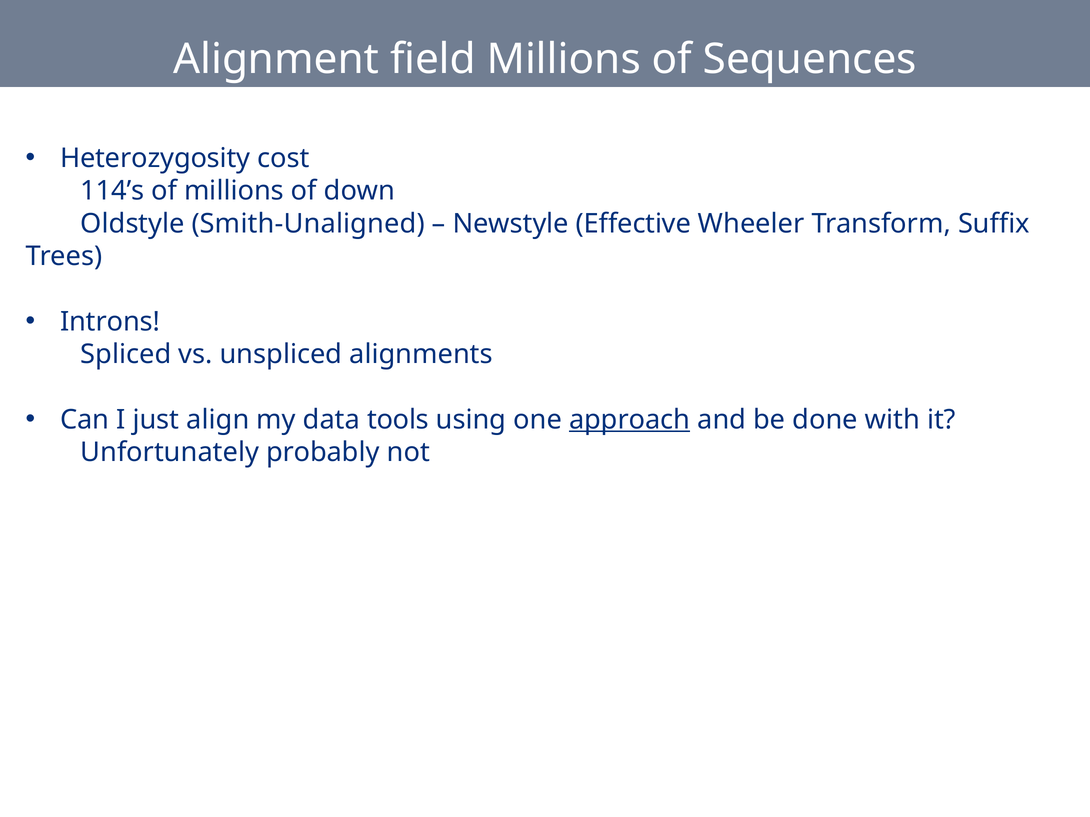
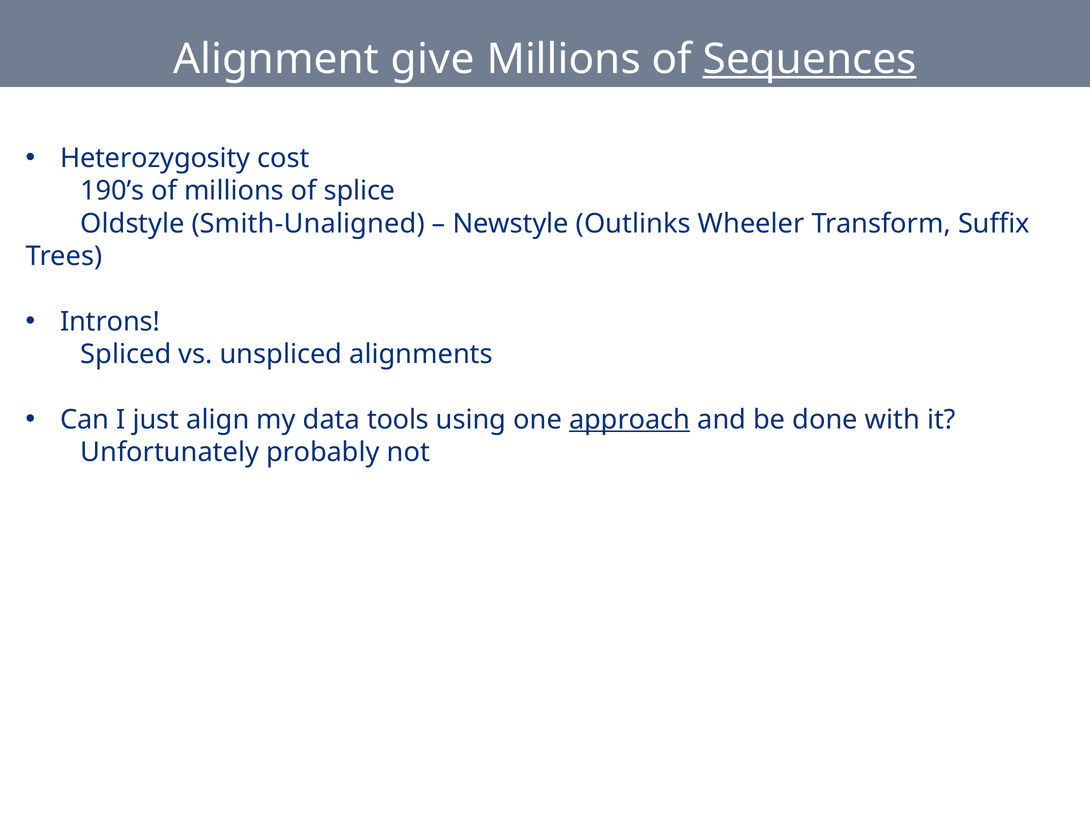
field: field -> give
Sequences underline: none -> present
114’s: 114’s -> 190’s
down: down -> splice
Effective: Effective -> Outlinks
